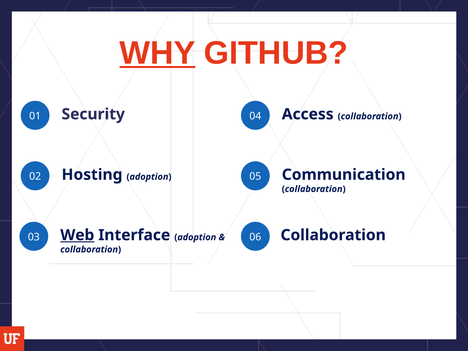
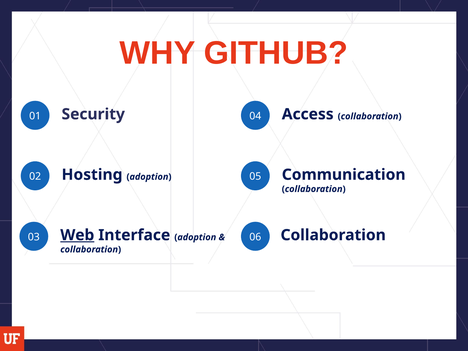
WHY underline: present -> none
